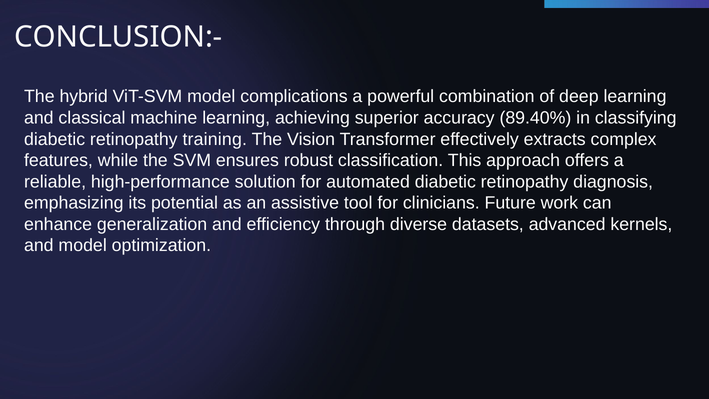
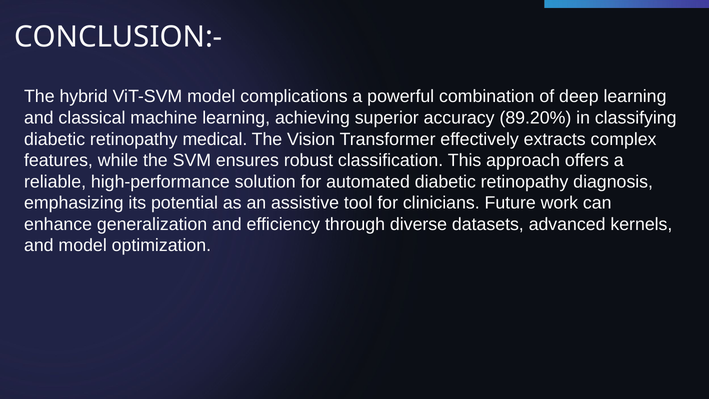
89.40%: 89.40% -> 89.20%
training: training -> medical
